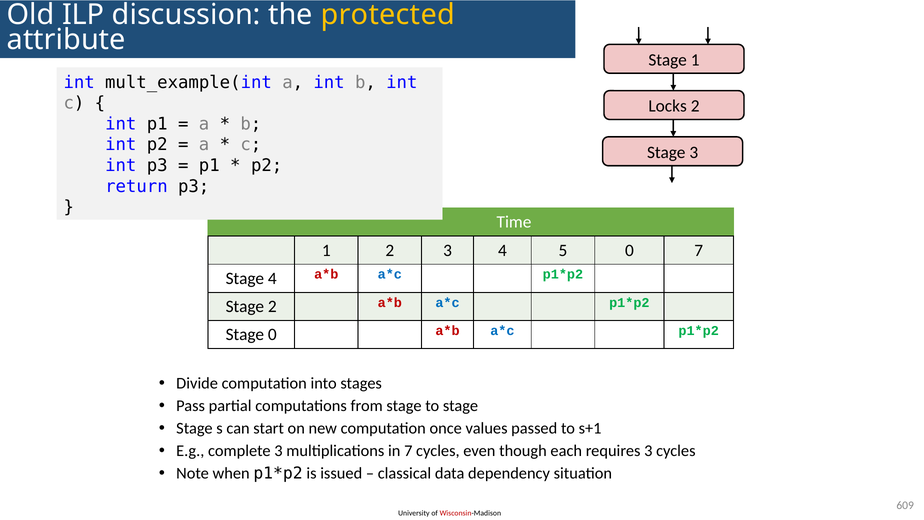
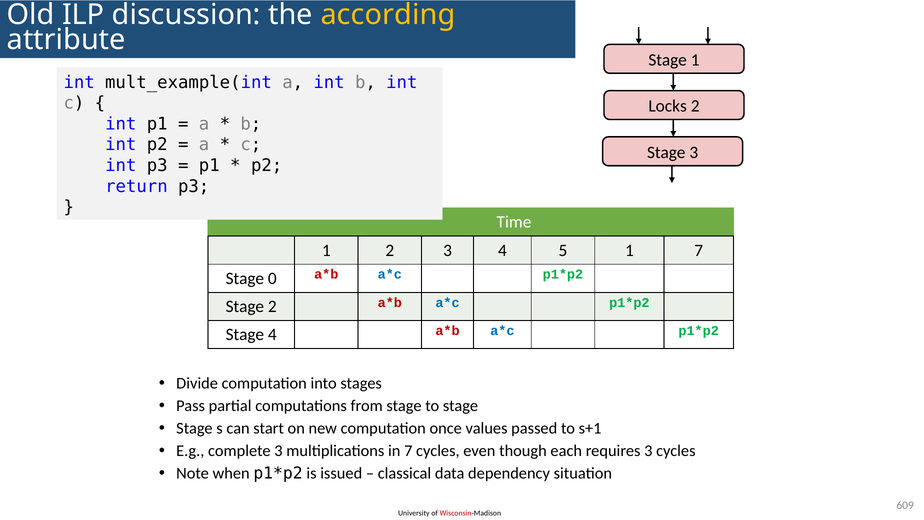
protected: protected -> according
5 0: 0 -> 1
Stage 4: 4 -> 0
Stage 0: 0 -> 4
